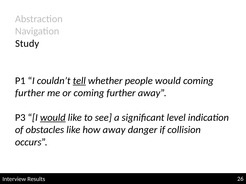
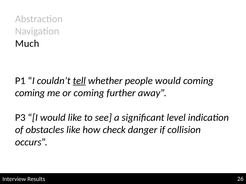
Study: Study -> Much
further at (30, 93): further -> coming
would at (53, 118) underline: present -> none
how away: away -> check
